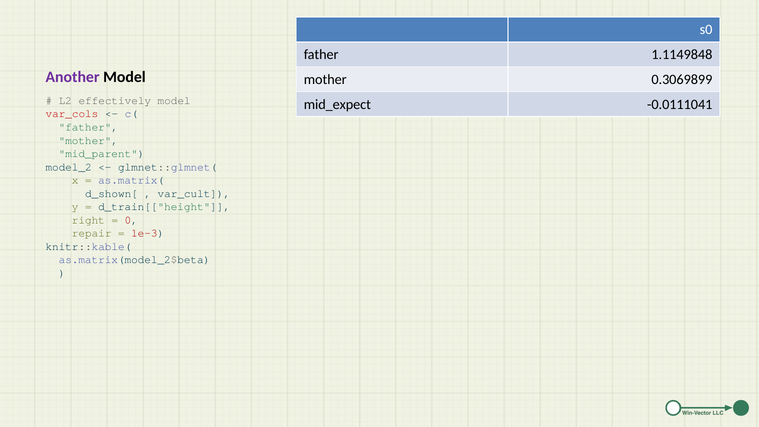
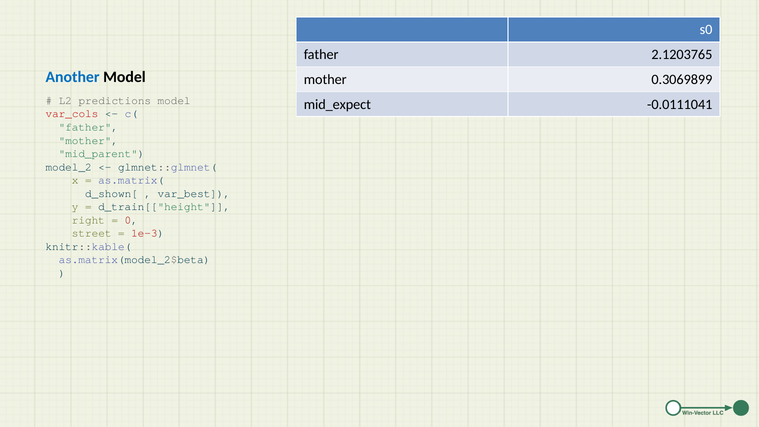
1.1149848: 1.1149848 -> 2.1203765
Another colour: purple -> blue
effectively: effectively -> predictions
var_cult: var_cult -> var_best
repair: repair -> street
